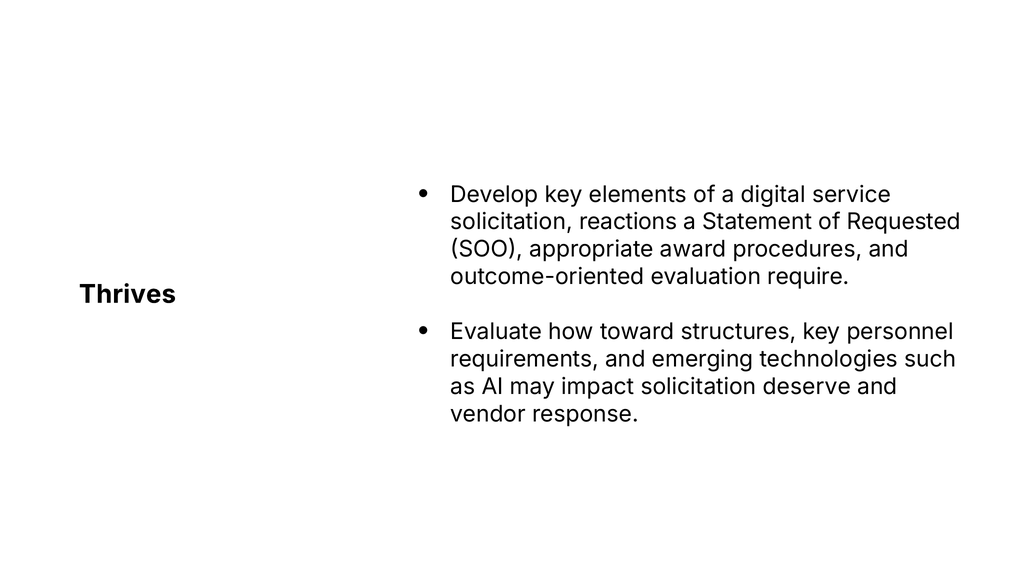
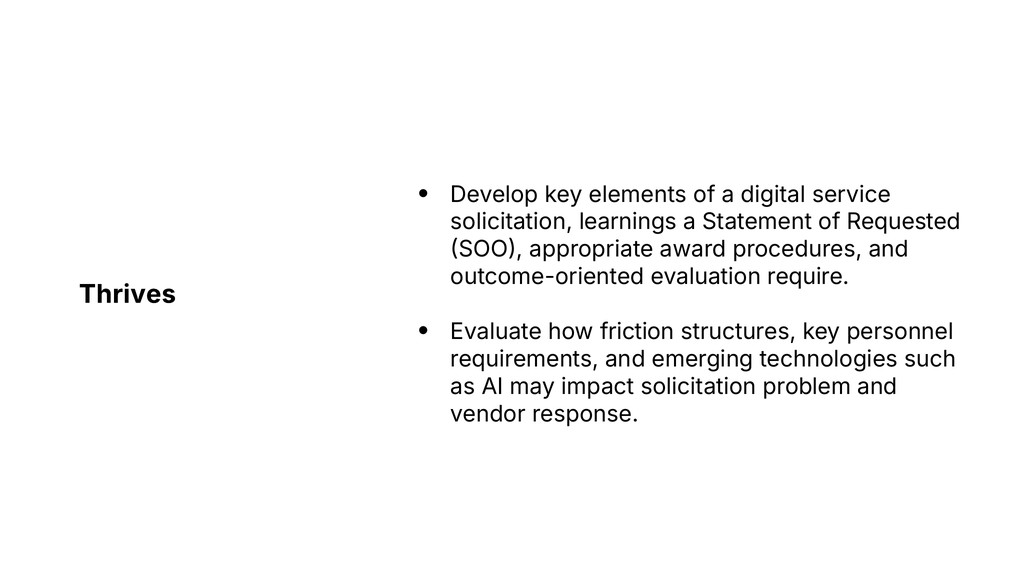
reactions: reactions -> learnings
toward: toward -> friction
deserve: deserve -> problem
